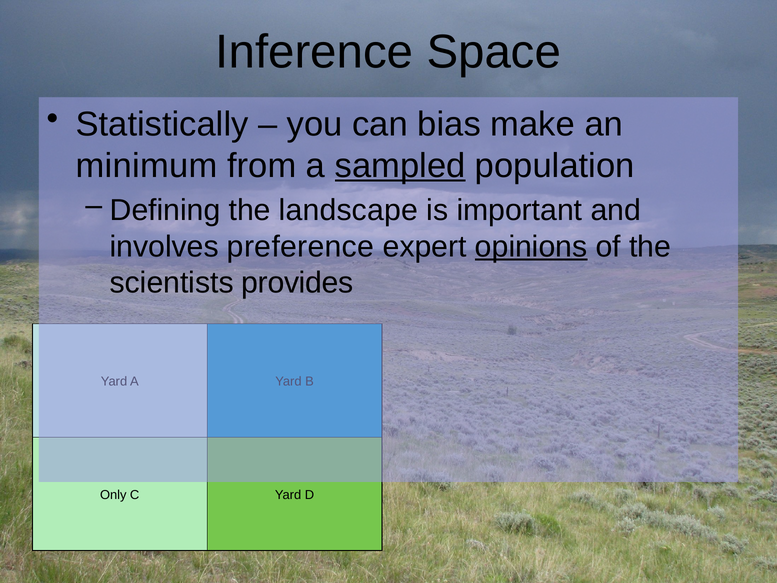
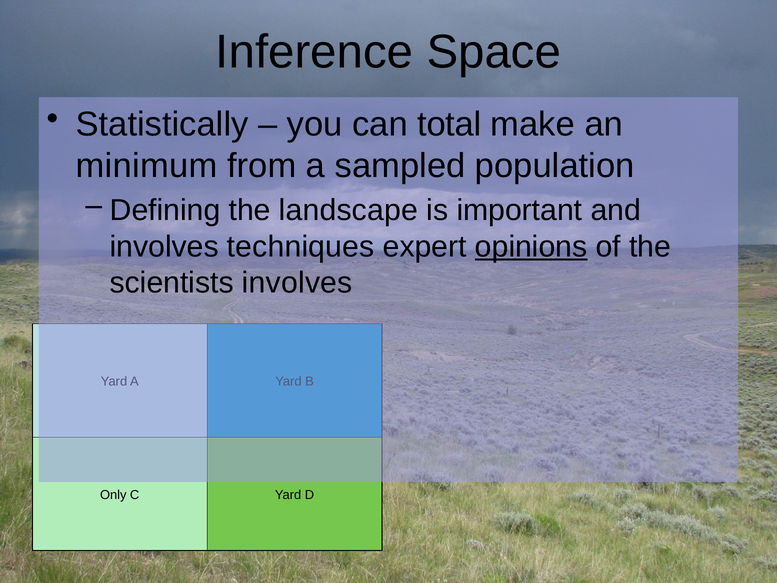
bias: bias -> total
sampled underline: present -> none
preference: preference -> techniques
scientists provides: provides -> involves
